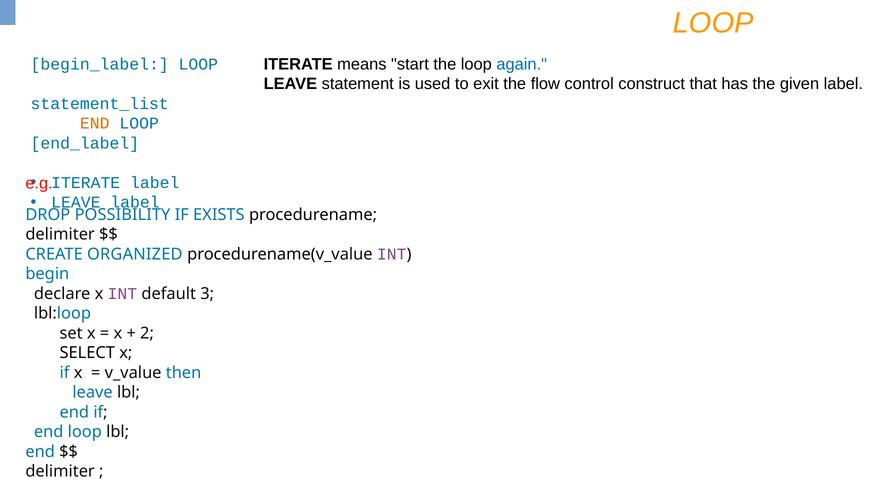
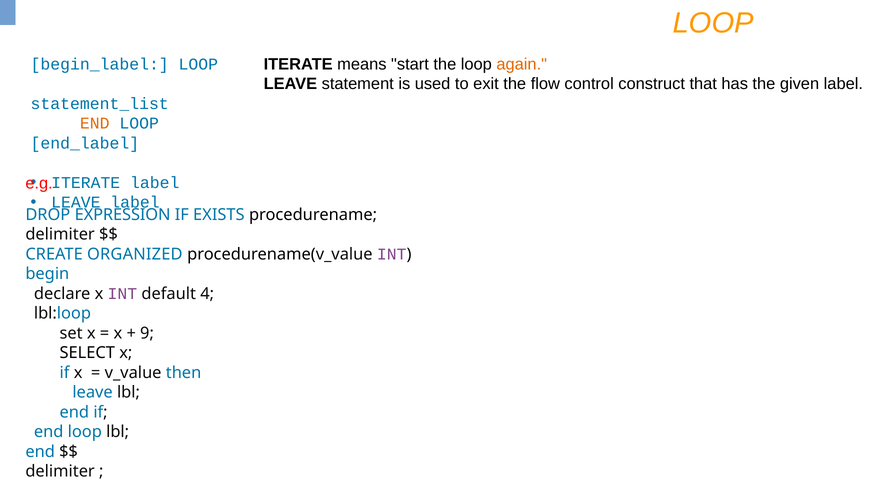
again colour: blue -> orange
POSSIBILITY: POSSIBILITY -> EXPRESSION
3: 3 -> 4
2: 2 -> 9
